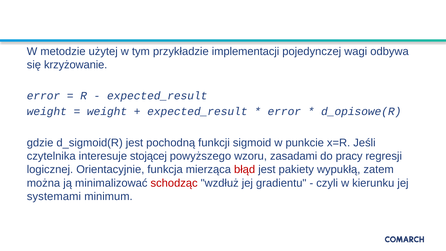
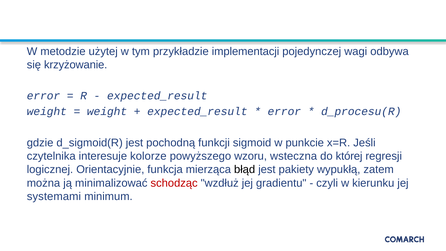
d_opisowe(R: d_opisowe(R -> d_procesu(R
stojącej: stojącej -> kolorze
zasadami: zasadami -> wsteczna
pracy: pracy -> której
błąd colour: red -> black
